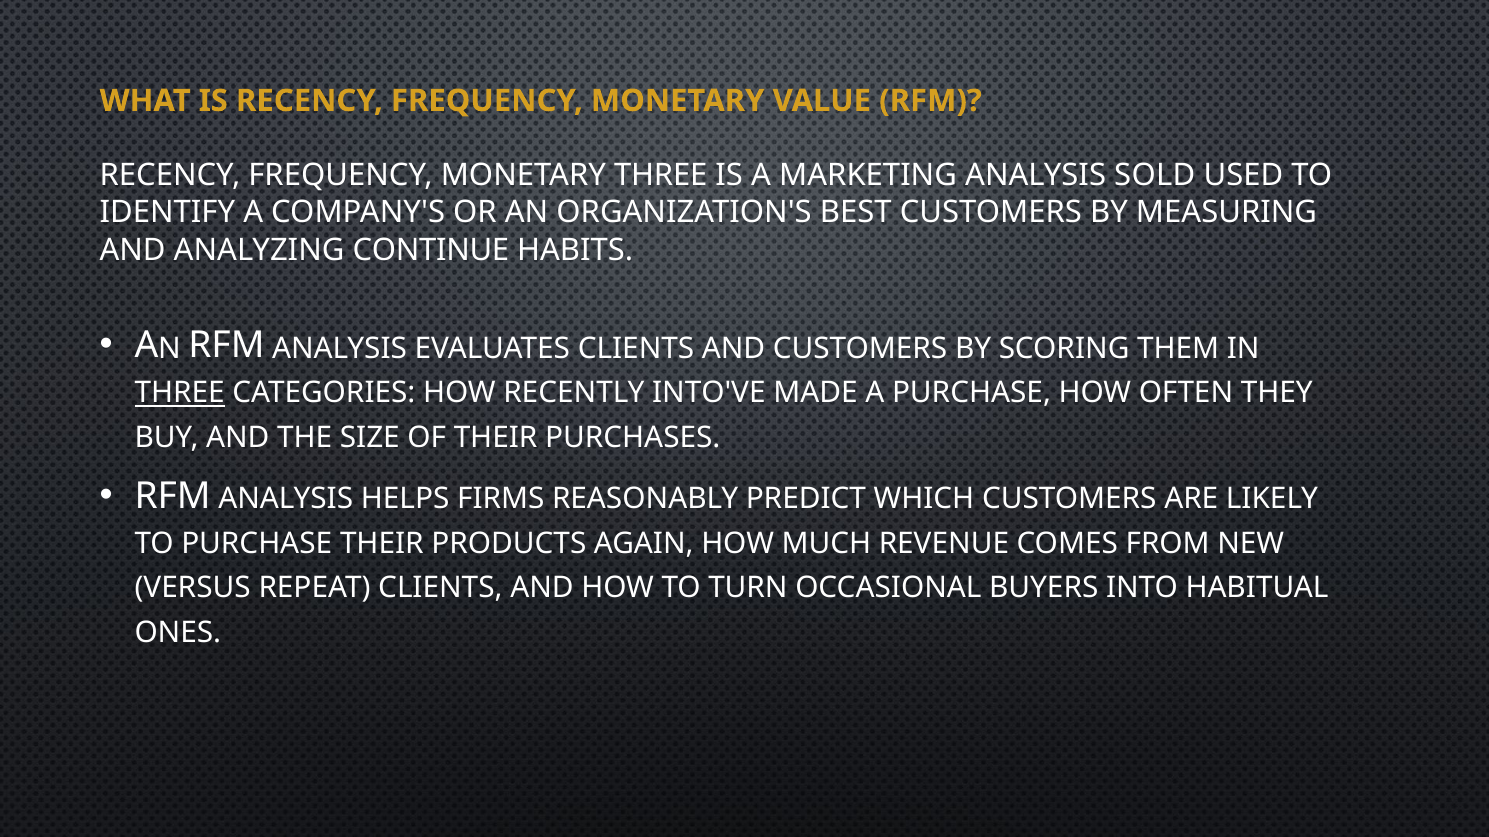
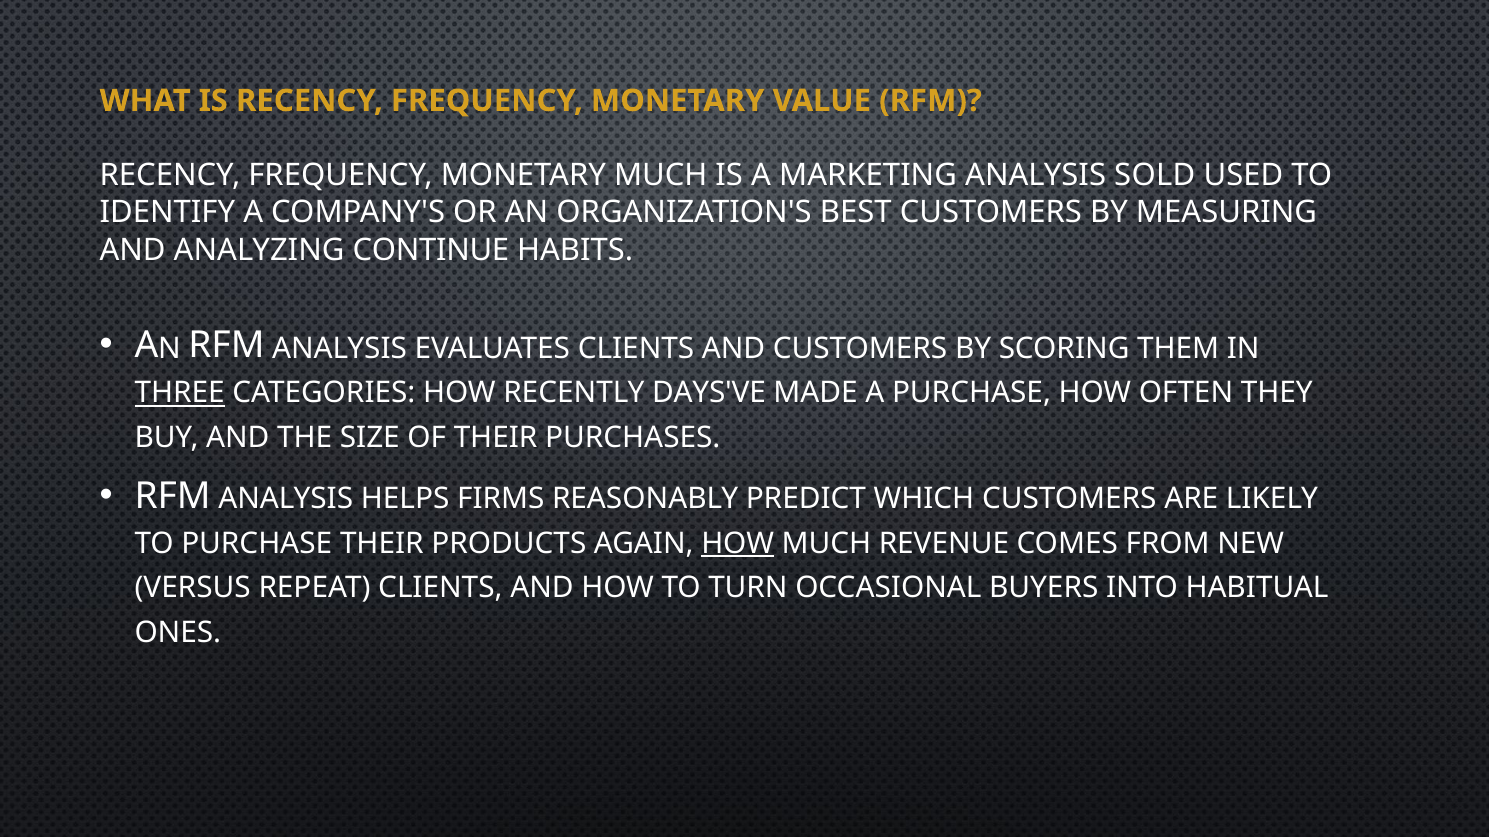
MONETARY THREE: THREE -> MUCH
INTO'VE: INTO'VE -> DAYS'VE
HOW at (738, 544) underline: none -> present
